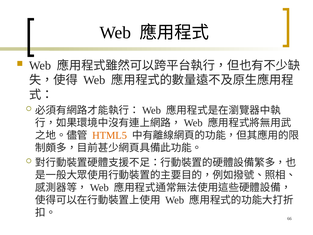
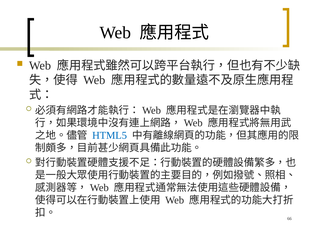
HTML5 colour: orange -> blue
